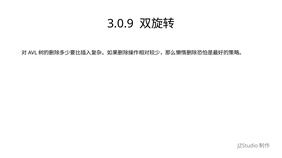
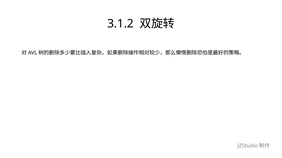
3.0.9: 3.0.9 -> 3.1.2
